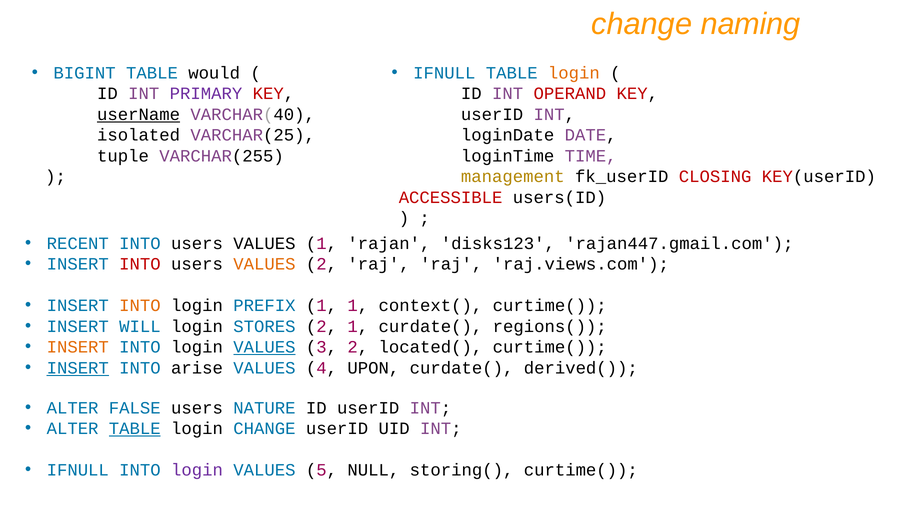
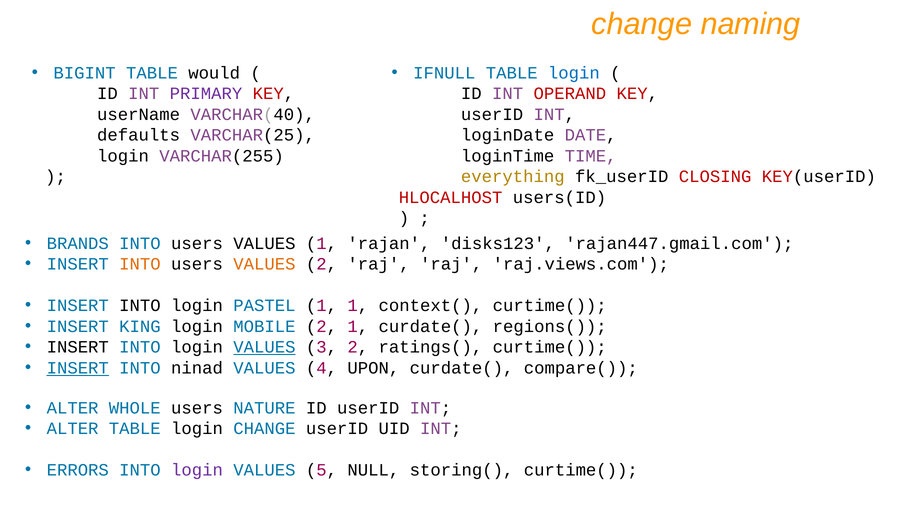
login at (574, 73) colour: orange -> blue
userName underline: present -> none
isolated: isolated -> defaults
tuple at (123, 156): tuple -> login
management: management -> everything
ACCESSIBLE: ACCESSIBLE -> HLOCALHOST
RECENT: RECENT -> BRANDS
INTO at (140, 264) colour: red -> orange
INTO at (140, 305) colour: orange -> black
PREFIX: PREFIX -> PASTEL
WILL: WILL -> KING
STORES: STORES -> MOBILE
INSERT at (78, 347) colour: orange -> black
located(: located( -> ratings(
arise: arise -> ninad
derived(: derived( -> compare(
FALSE: FALSE -> WHOLE
TABLE at (135, 428) underline: present -> none
IFNULL at (78, 470): IFNULL -> ERRORS
